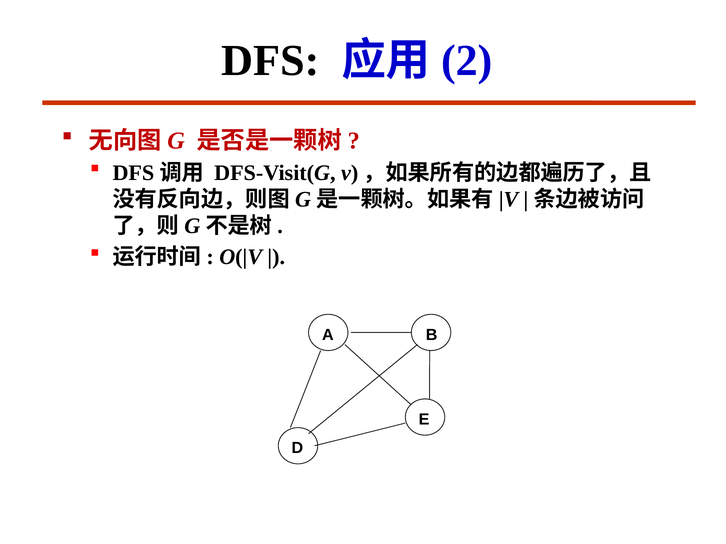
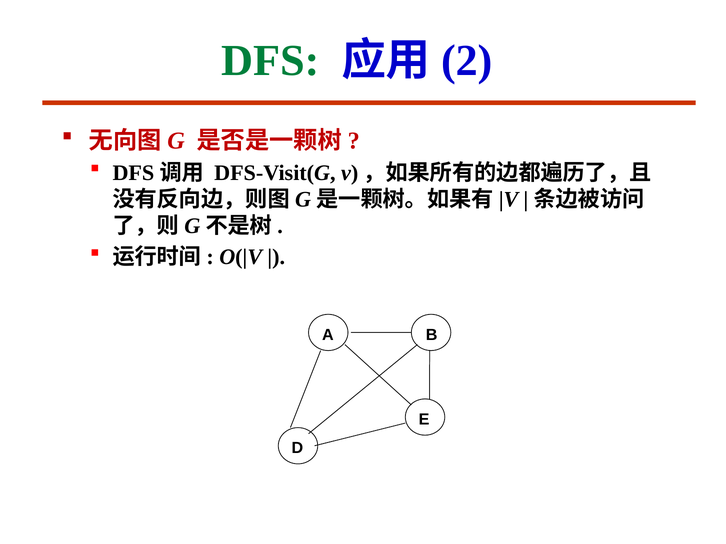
DFS colour: black -> green
